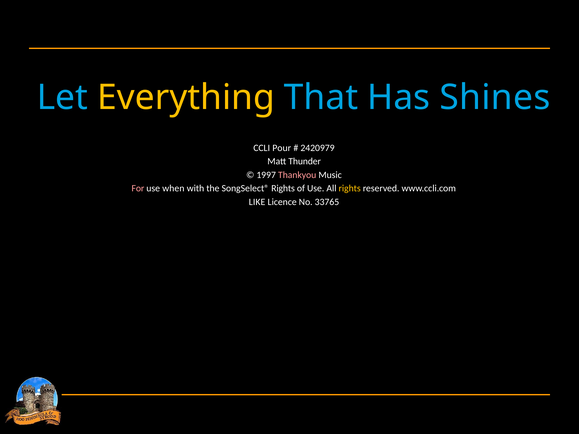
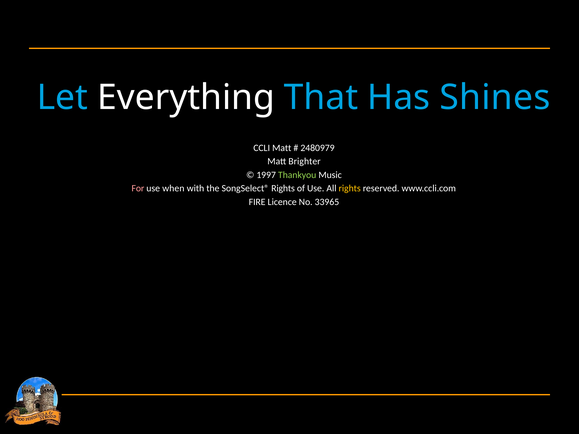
Everything colour: yellow -> white
CCLI Pour: Pour -> Matt
2420979: 2420979 -> 2480979
Thunder: Thunder -> Brighter
Thankyou colour: pink -> light green
LIKE: LIKE -> FIRE
33765: 33765 -> 33965
